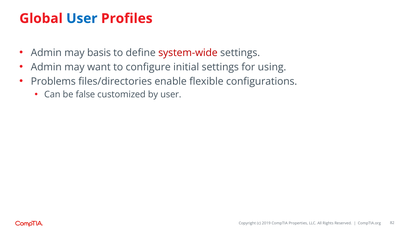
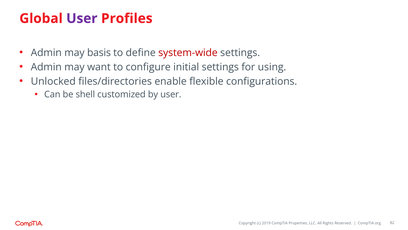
User at (82, 18) colour: blue -> purple
Problems: Problems -> Unlocked
false: false -> shell
